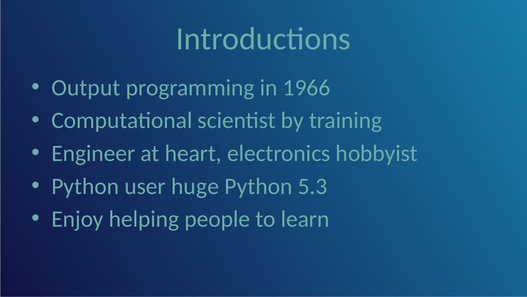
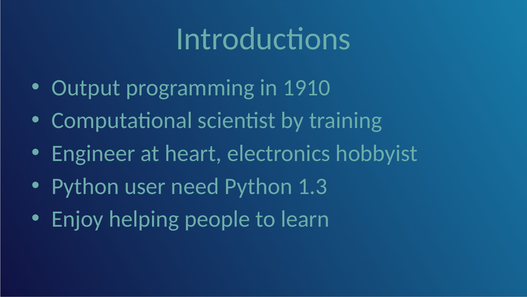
1966: 1966 -> 1910
huge: huge -> need
5.3: 5.3 -> 1.3
